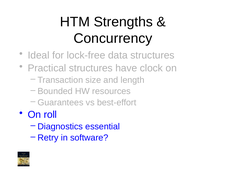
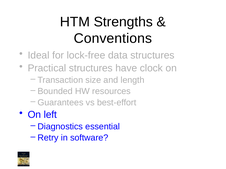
Concurrency: Concurrency -> Conventions
roll: roll -> left
